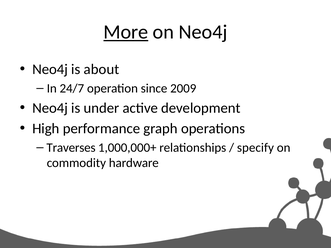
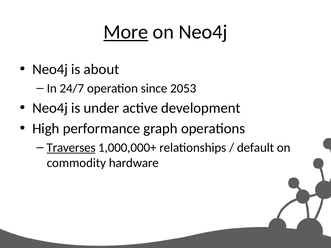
2009: 2009 -> 2053
Traverses underline: none -> present
specify: specify -> default
